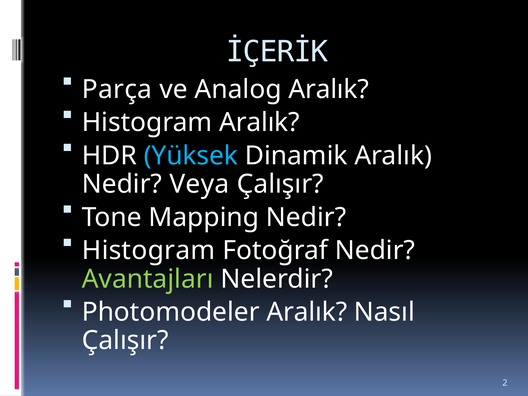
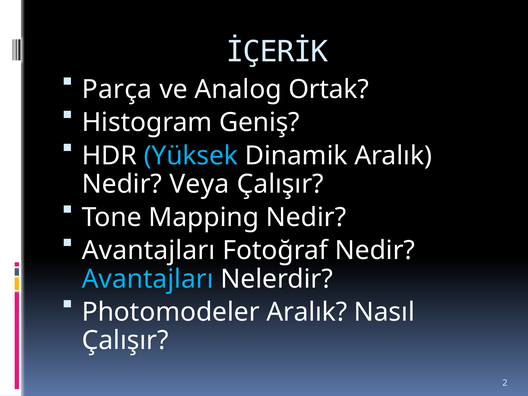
Analog Aralık: Aralık -> Ortak
Histogram Aralık: Aralık -> Geniş
Histogram at (148, 250): Histogram -> Avantajları
Avantajları at (148, 279) colour: light green -> light blue
